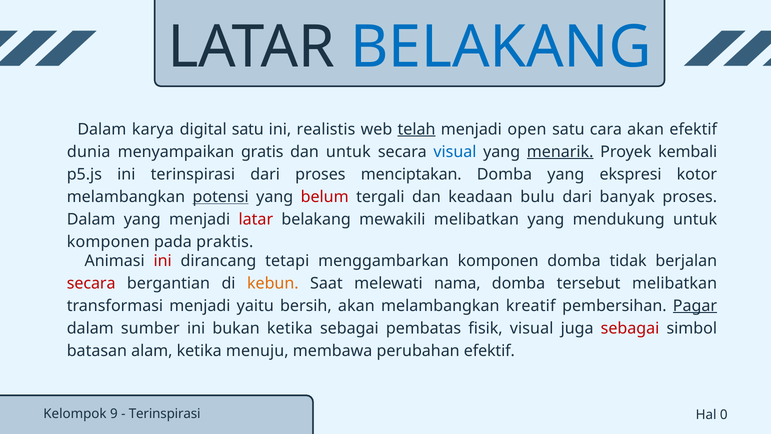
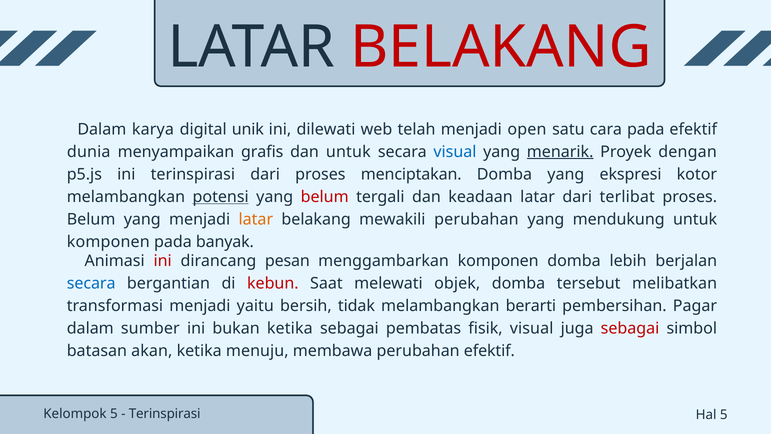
BELAKANG at (501, 47) colour: blue -> red
digital satu: satu -> unik
realistis: realistis -> dilewati
telah underline: present -> none
cara akan: akan -> pada
gratis: gratis -> grafis
kembali: kembali -> dengan
keadaan bulu: bulu -> latar
banyak: banyak -> terlibat
Dalam at (91, 219): Dalam -> Belum
latar at (256, 219) colour: red -> orange
mewakili melibatkan: melibatkan -> perubahan
praktis: praktis -> banyak
tetapi: tetapi -> pesan
tidak: tidak -> lebih
secara at (91, 283) colour: red -> blue
kebun colour: orange -> red
nama: nama -> objek
bersih akan: akan -> tidak
kreatif: kreatif -> berarti
Pagar underline: present -> none
alam: alam -> akan
Kelompok 9: 9 -> 5
Hal 0: 0 -> 5
